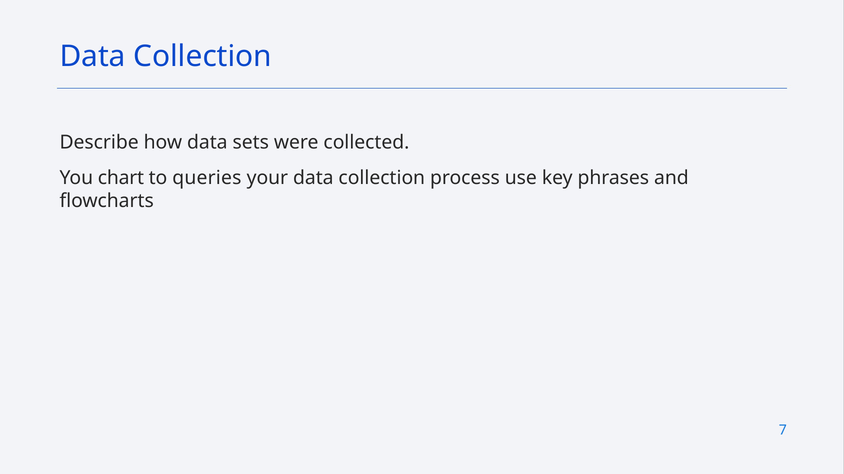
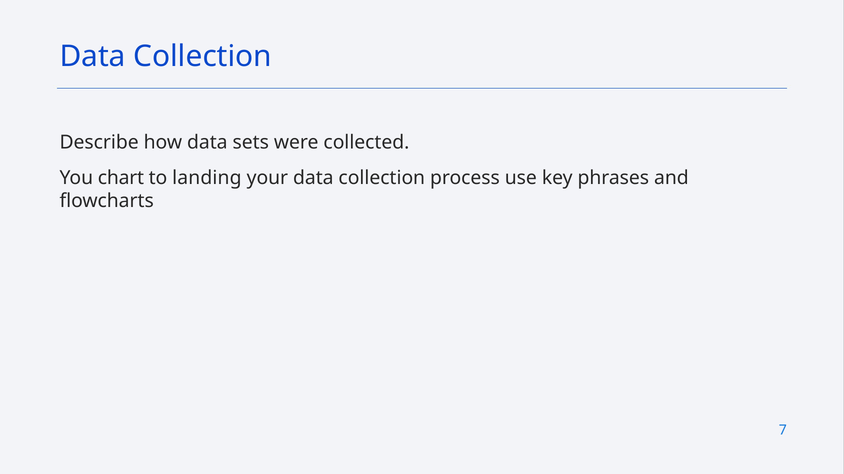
queries: queries -> landing
